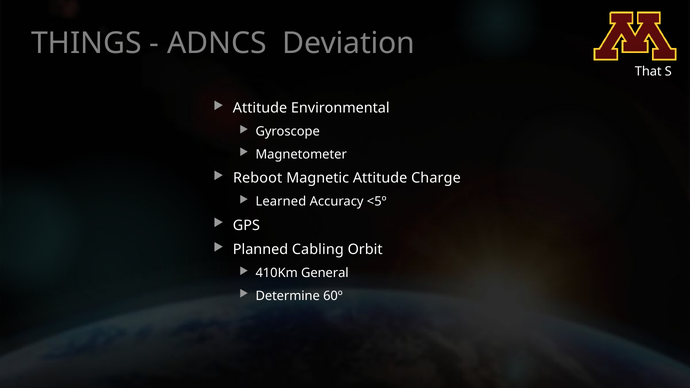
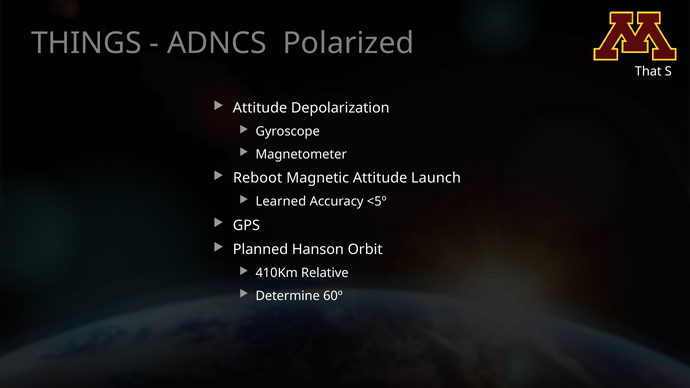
Deviation: Deviation -> Polarized
Environmental: Environmental -> Depolarization
Charge: Charge -> Launch
Cabling: Cabling -> Hanson
General: General -> Relative
